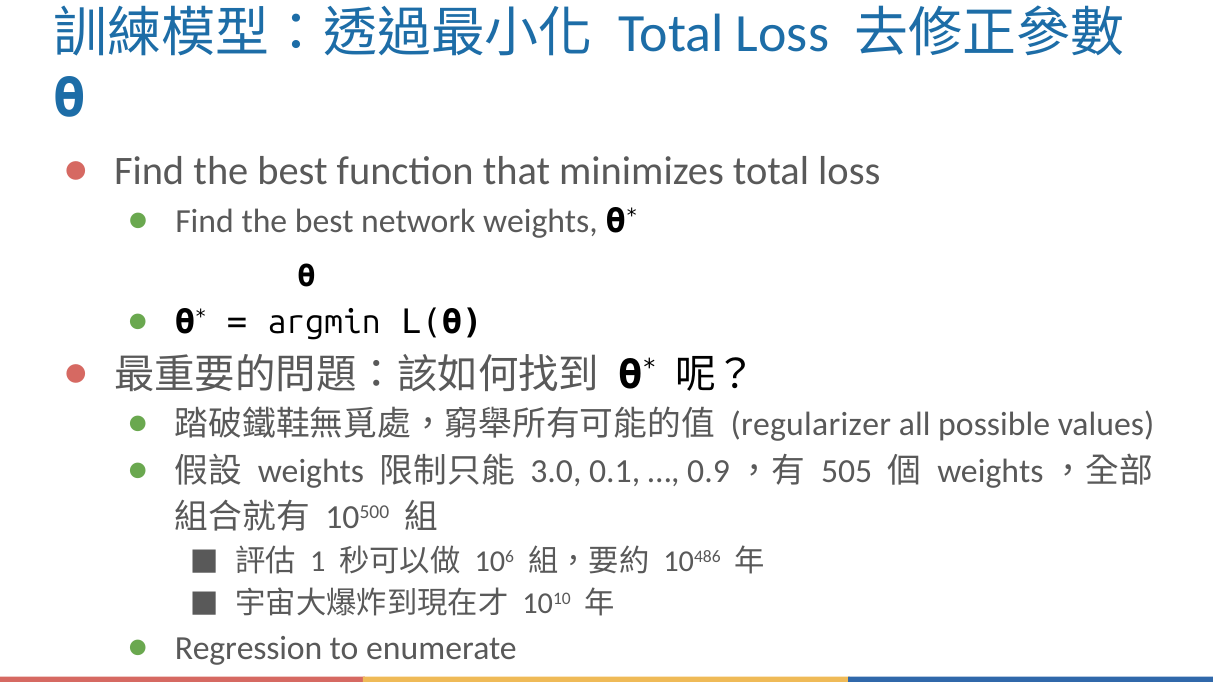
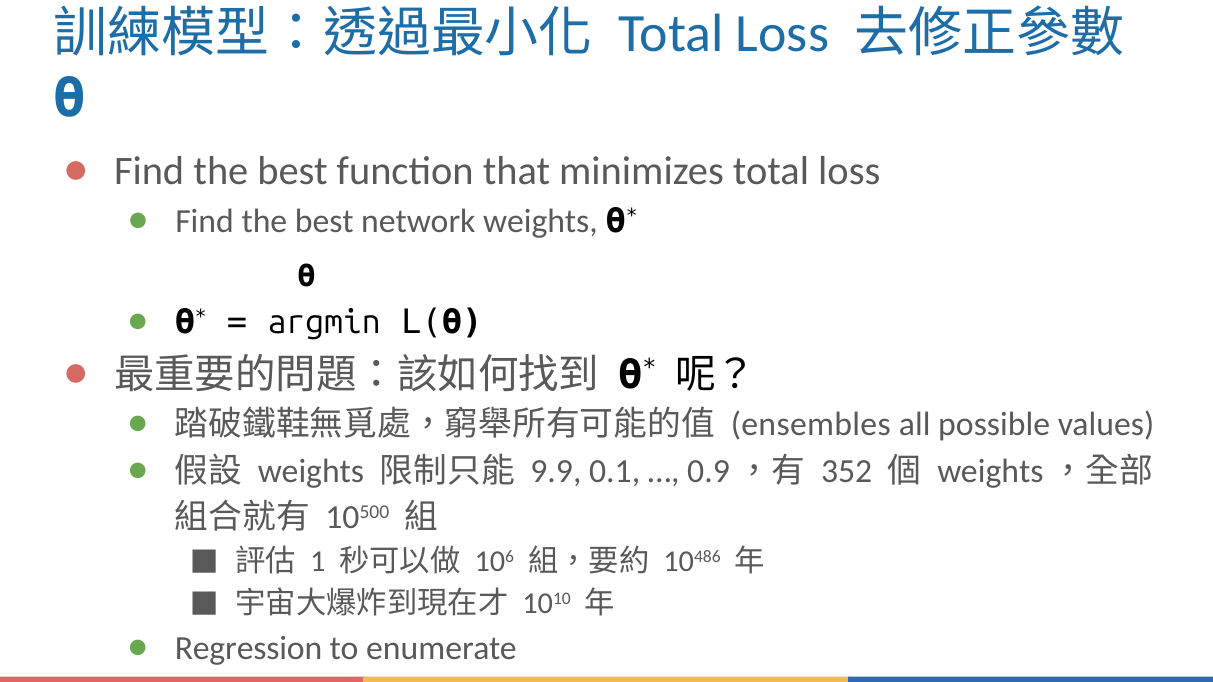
regularizer: regularizer -> ensembles
3.0: 3.0 -> 9.9
505: 505 -> 352
